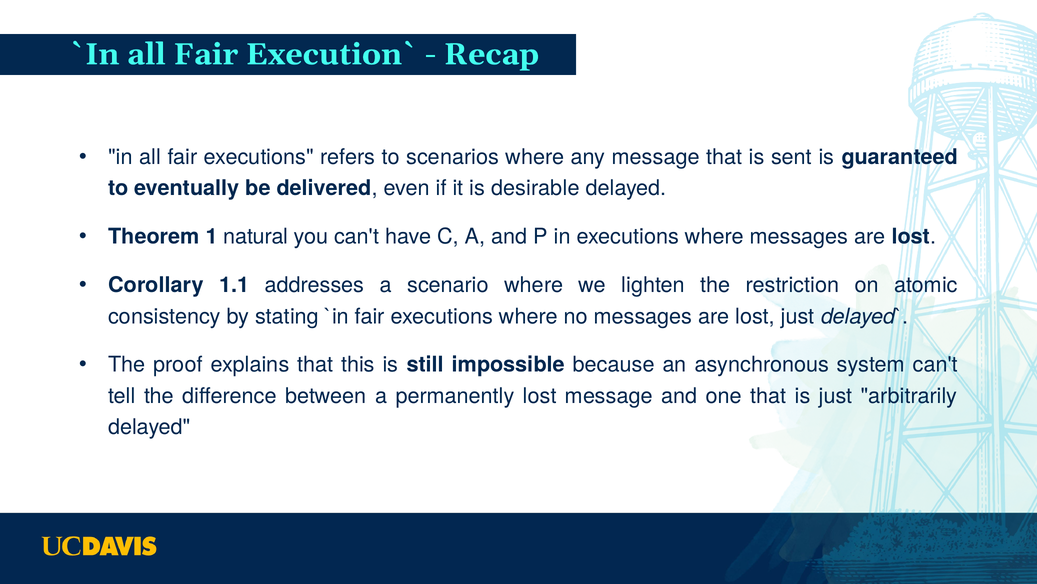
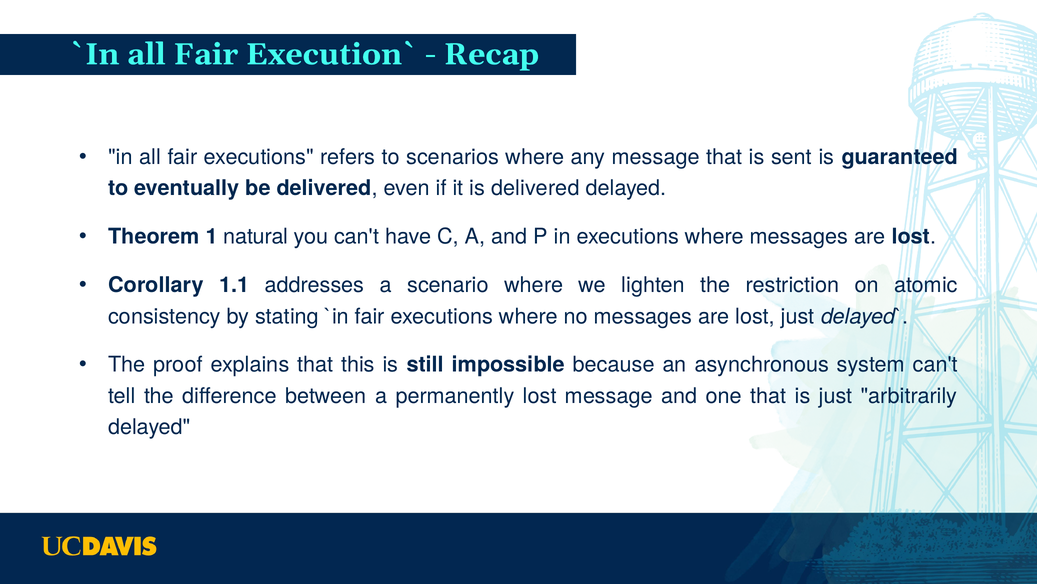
is desirable: desirable -> delivered
